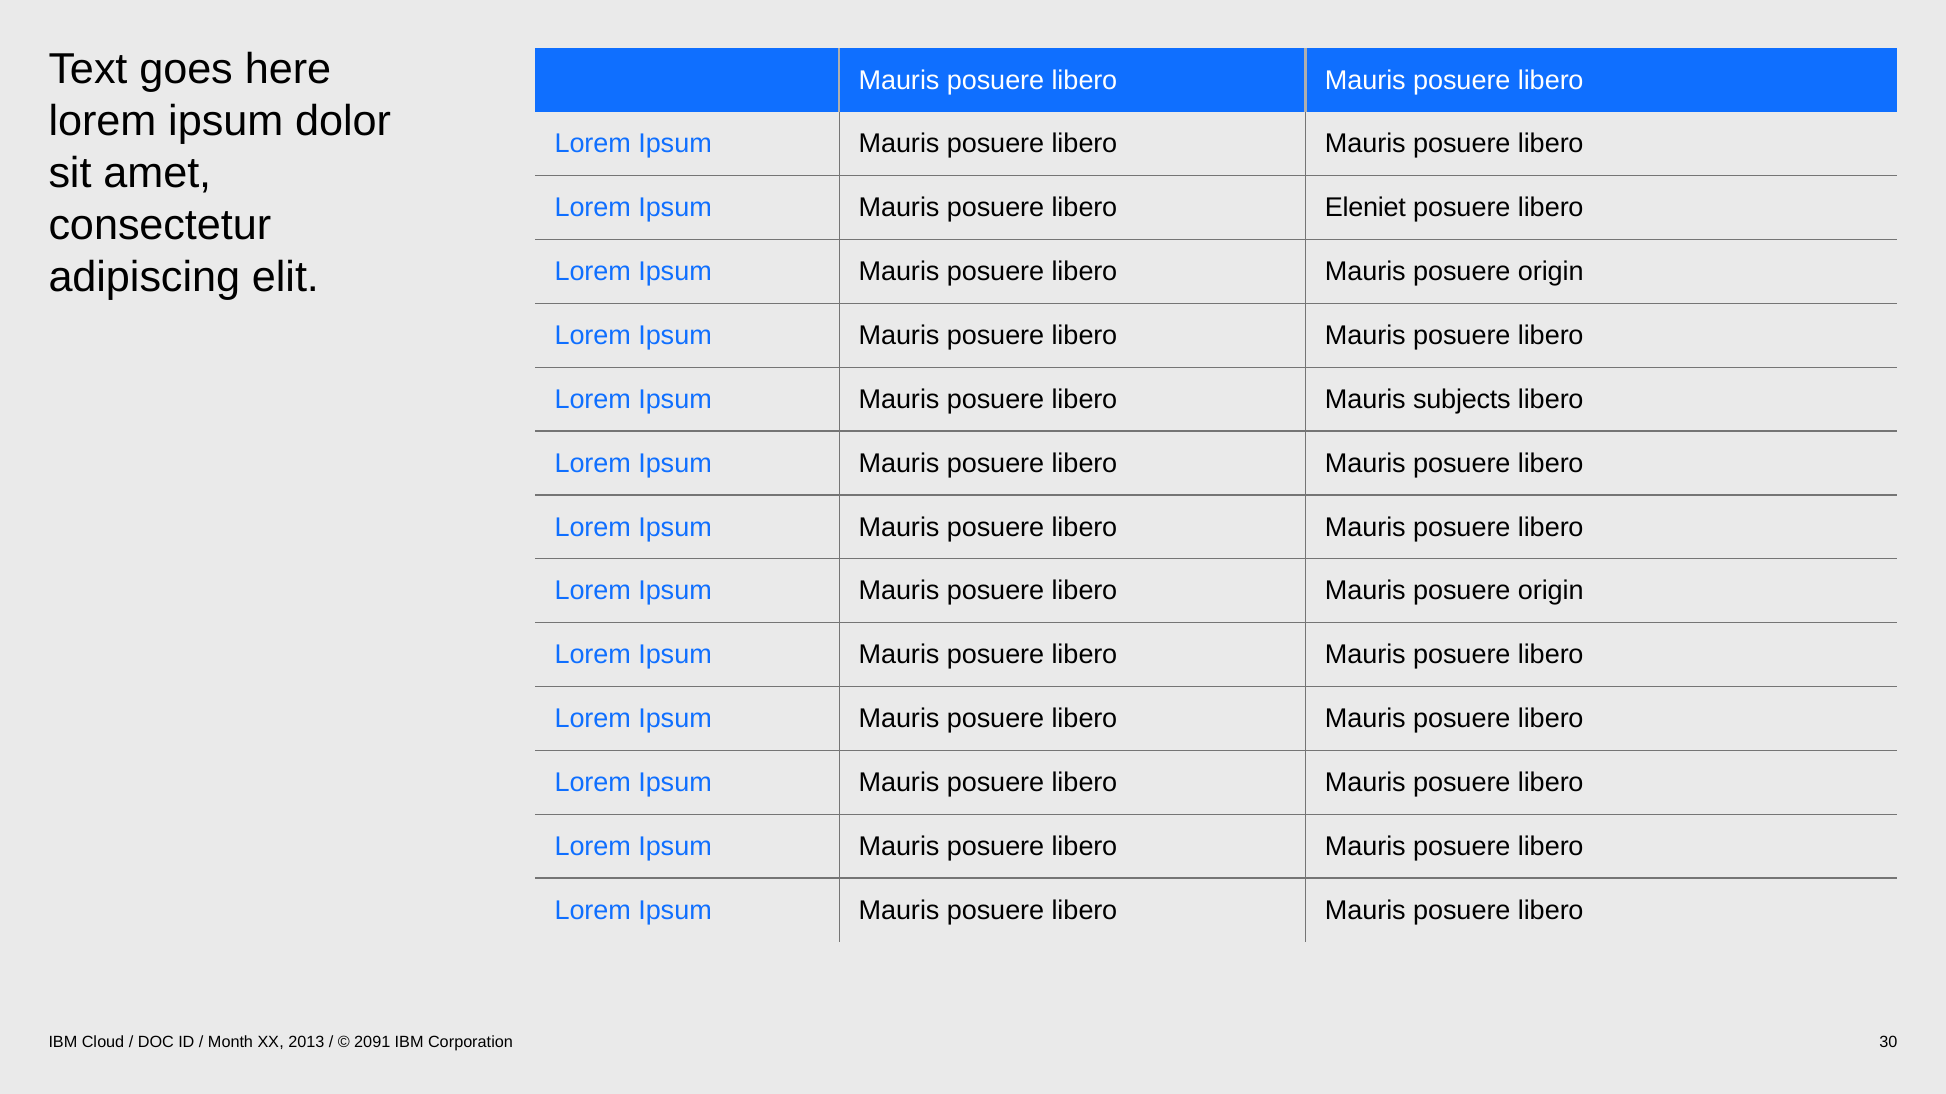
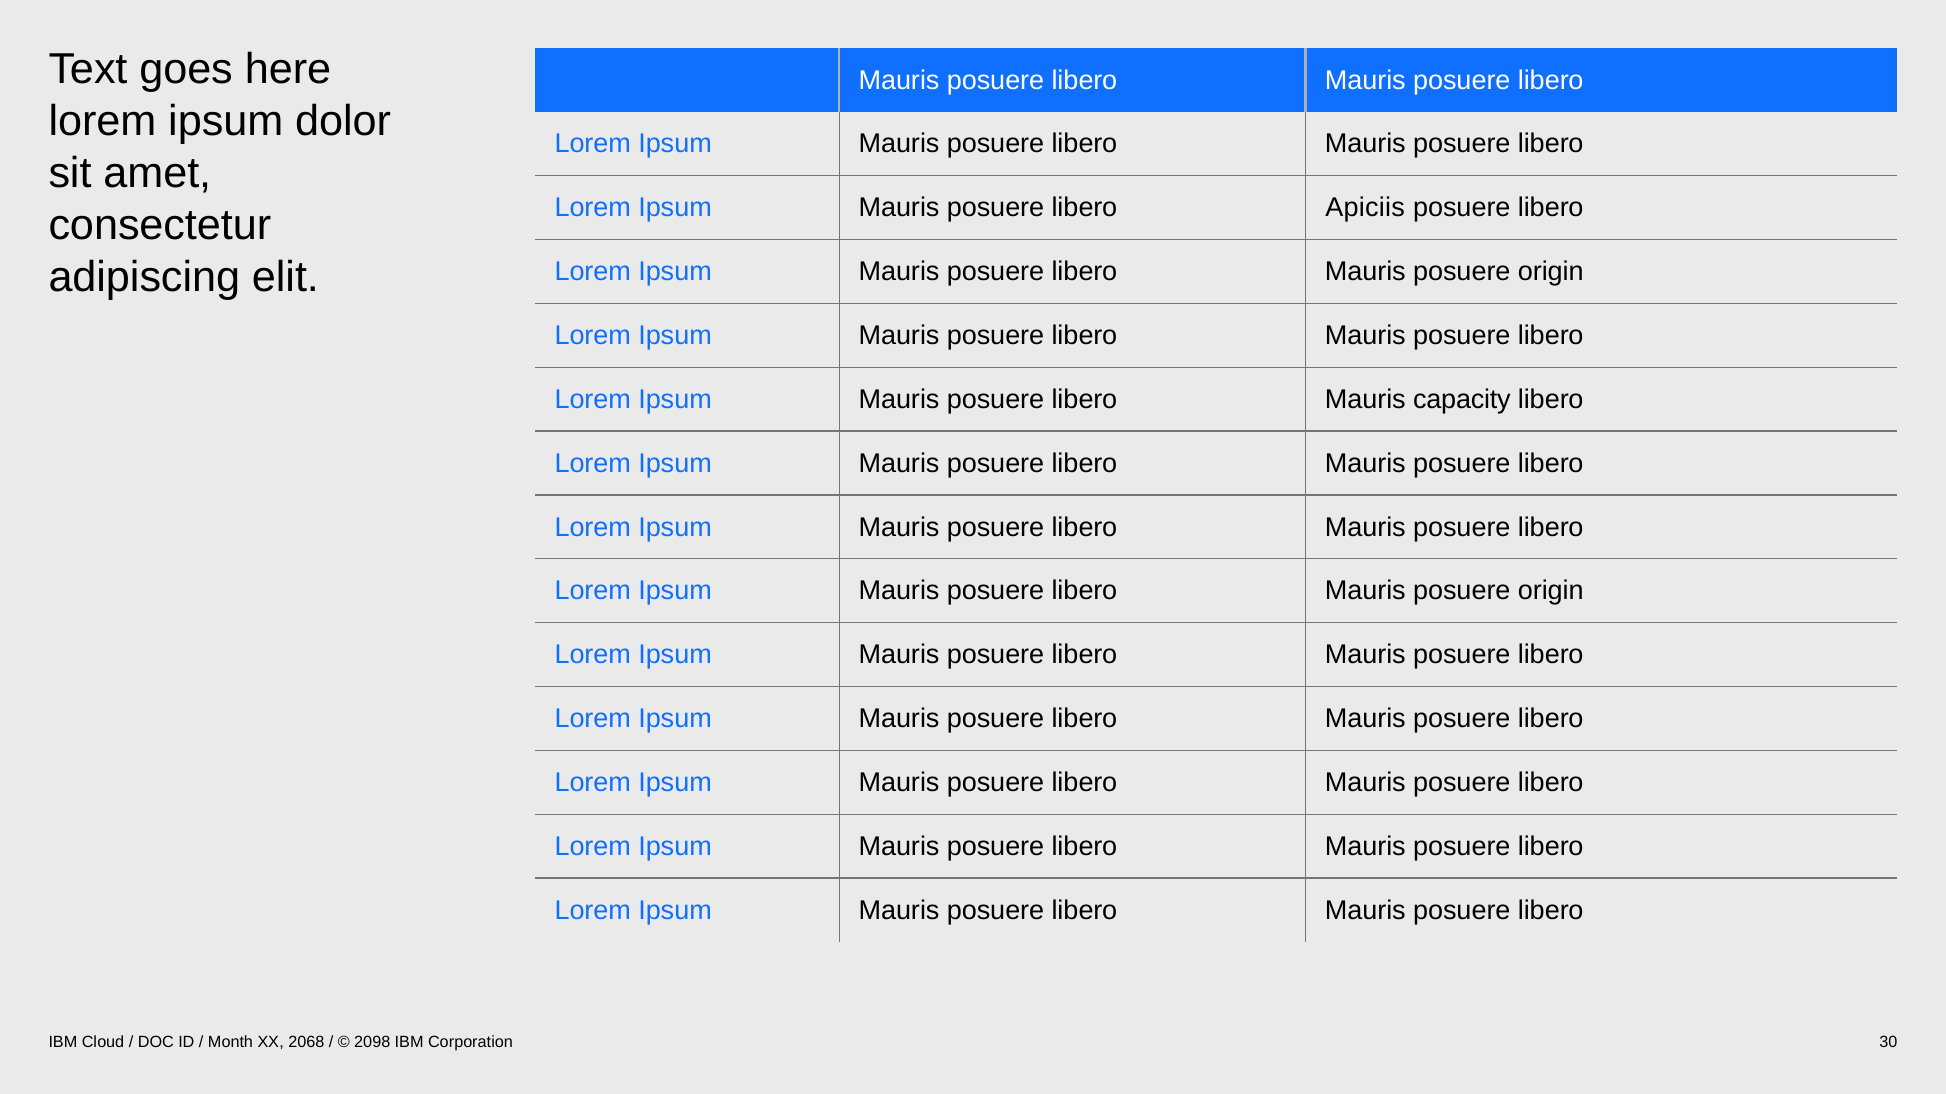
Eleniet: Eleniet -> Apiciis
subjects: subjects -> capacity
2013: 2013 -> 2068
2091: 2091 -> 2098
